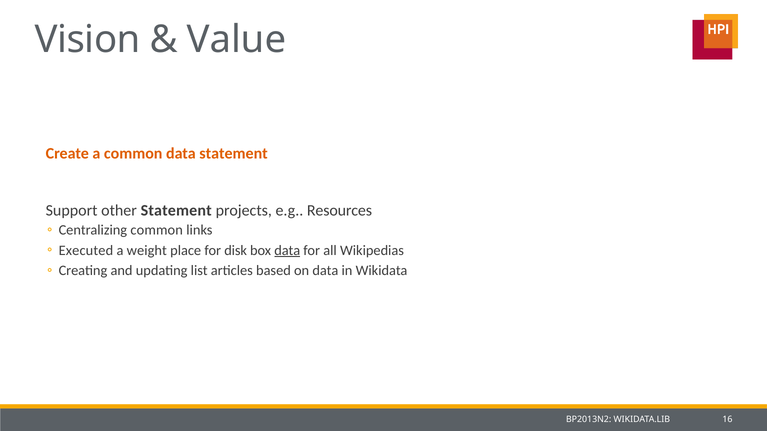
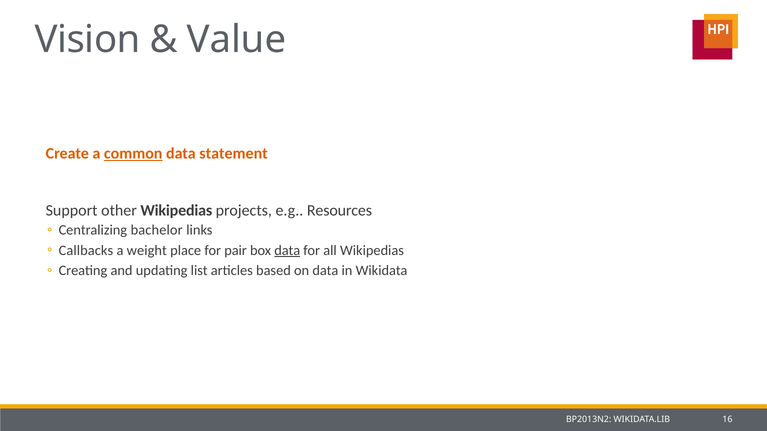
common at (133, 154) underline: none -> present
other Statement: Statement -> Wikipedias
Centralizing common: common -> bachelor
Executed: Executed -> Callbacks
disk: disk -> pair
